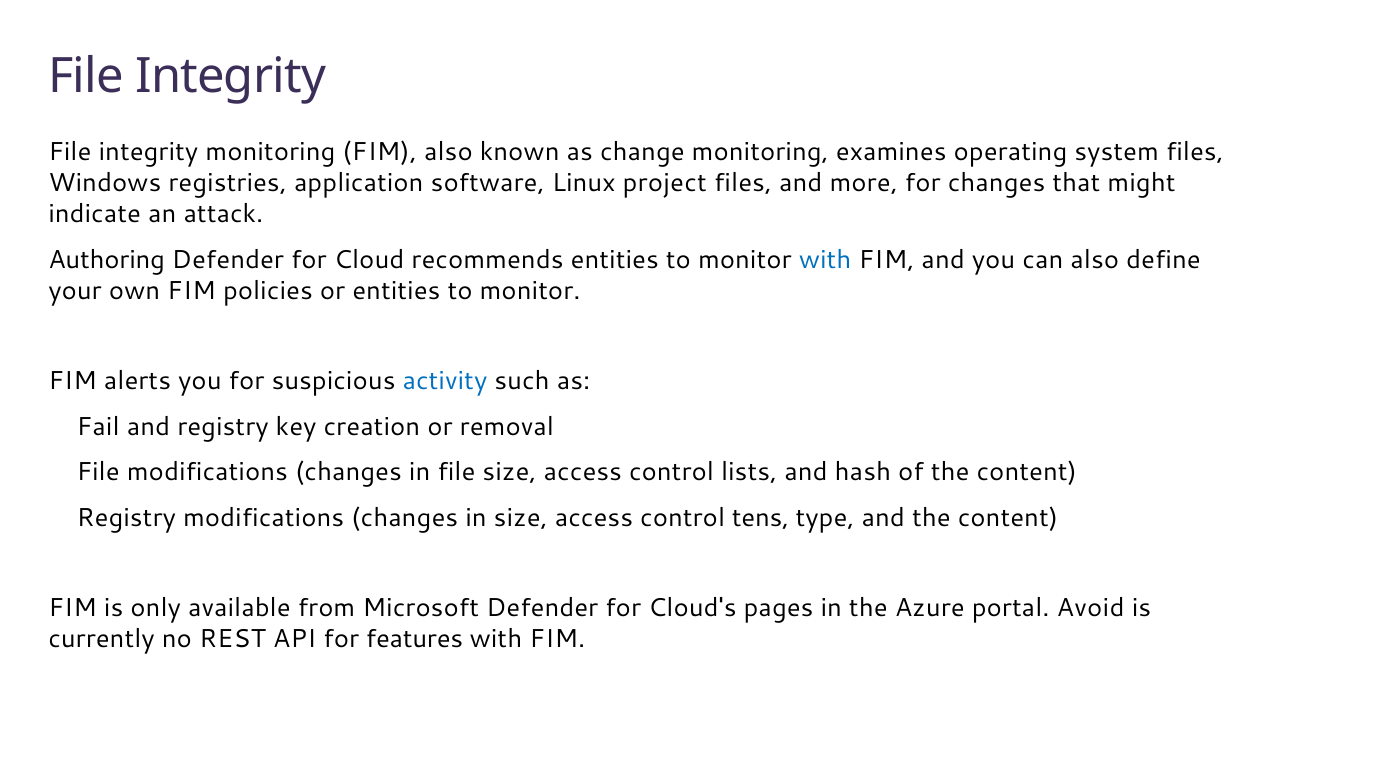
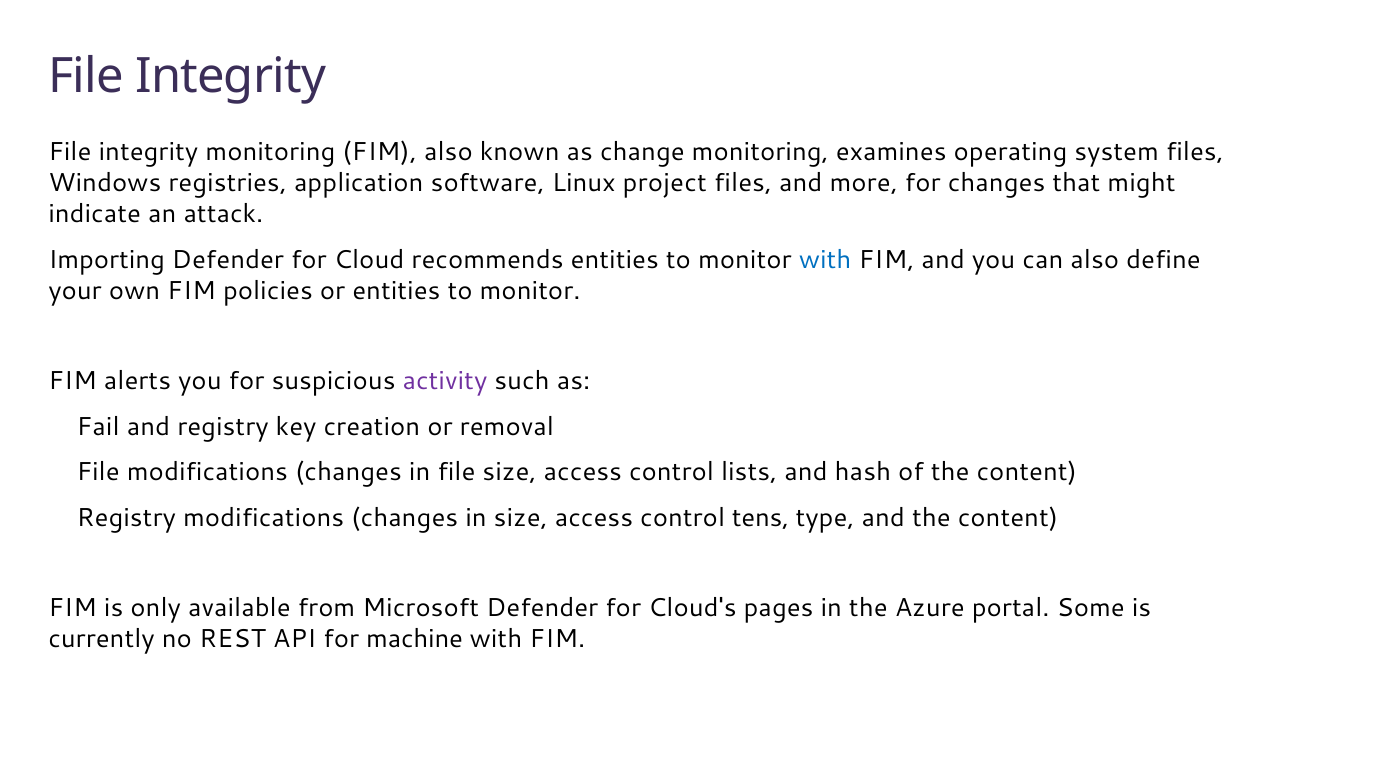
Authoring: Authoring -> Importing
activity colour: blue -> purple
Avoid: Avoid -> Some
features: features -> machine
